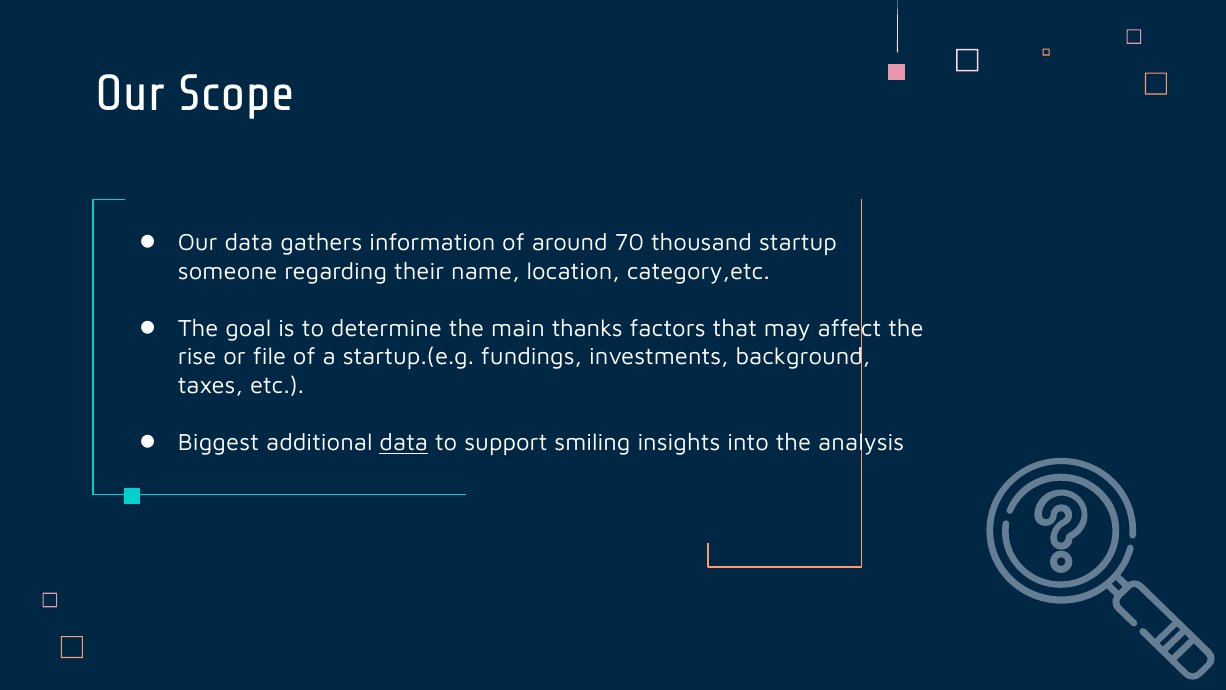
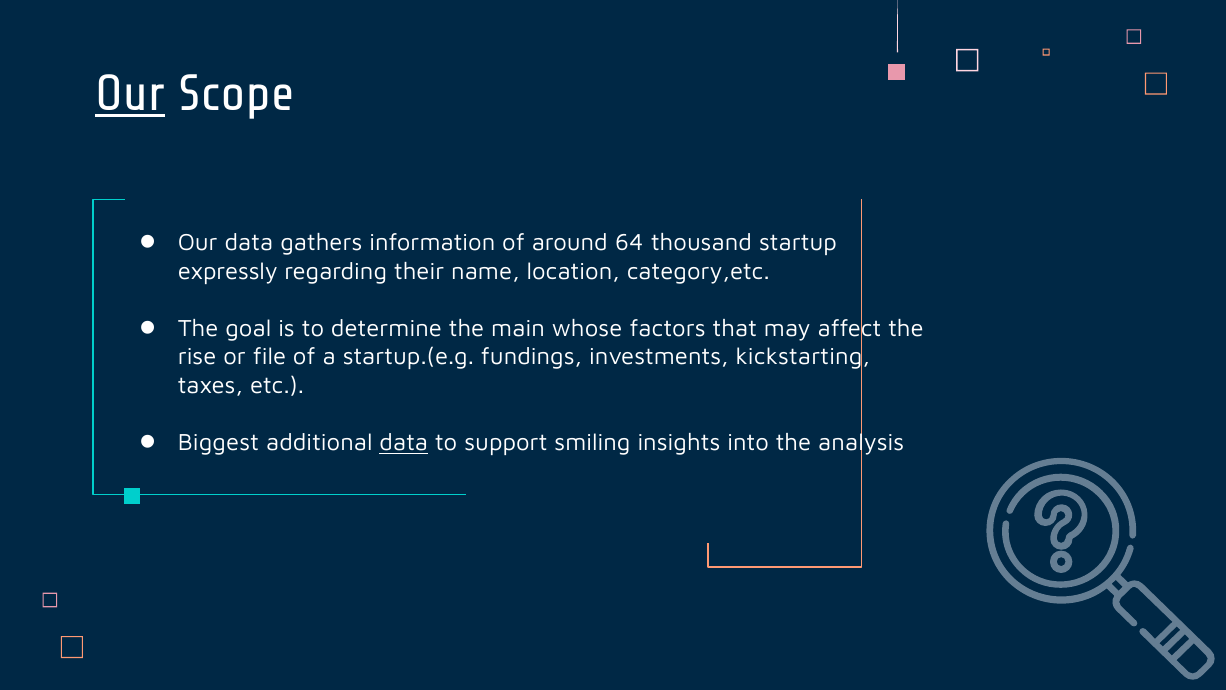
Our at (130, 93) underline: none -> present
70: 70 -> 64
someone: someone -> expressly
thanks: thanks -> whose
background: background -> kickstarting
